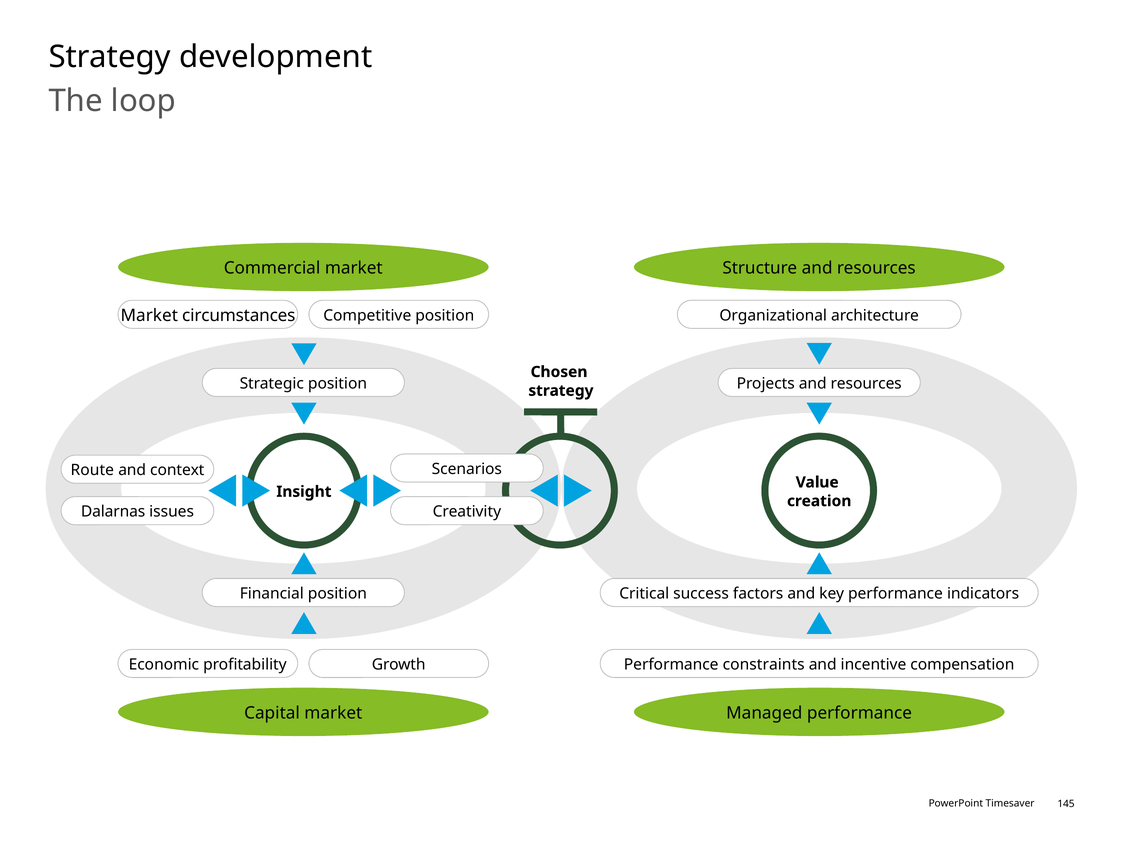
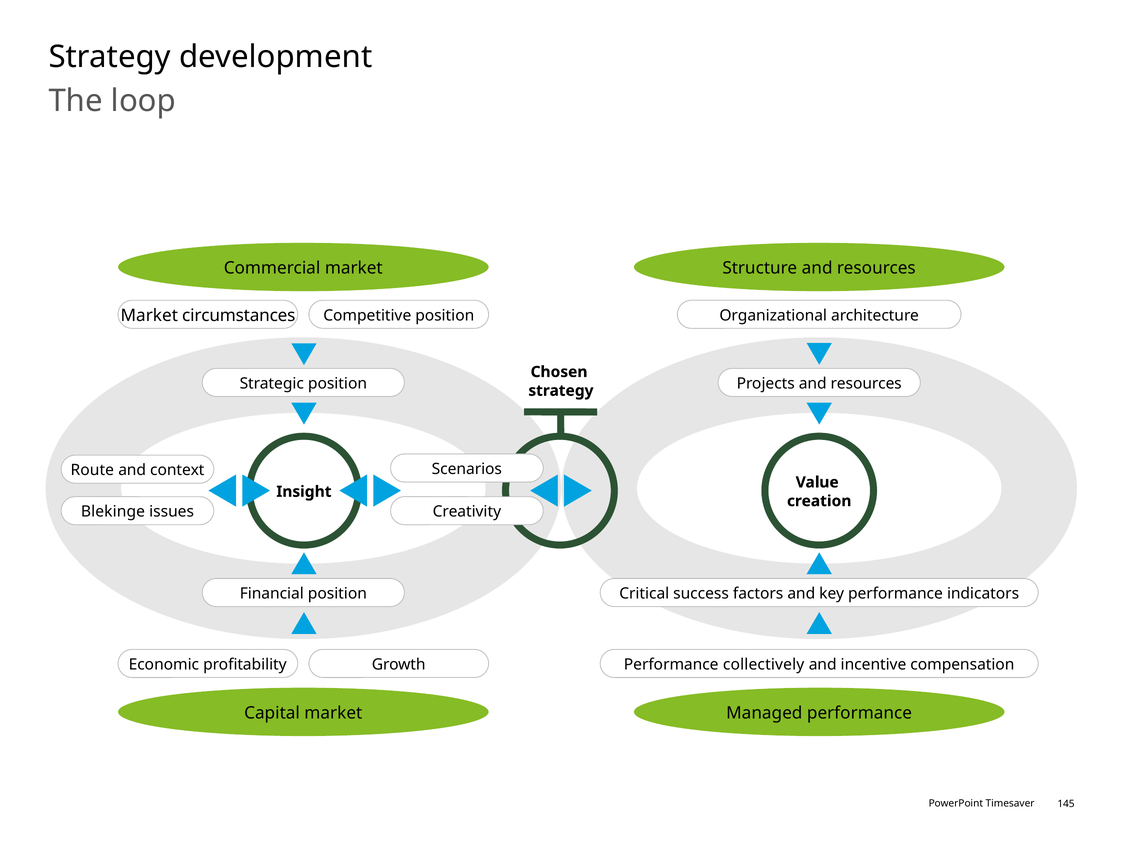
Dalarnas: Dalarnas -> Blekinge
constraints: constraints -> collectively
